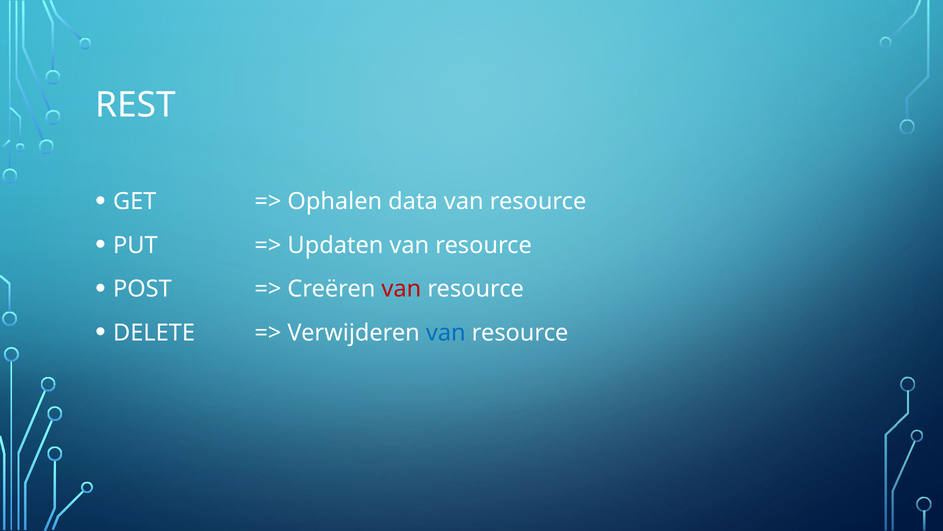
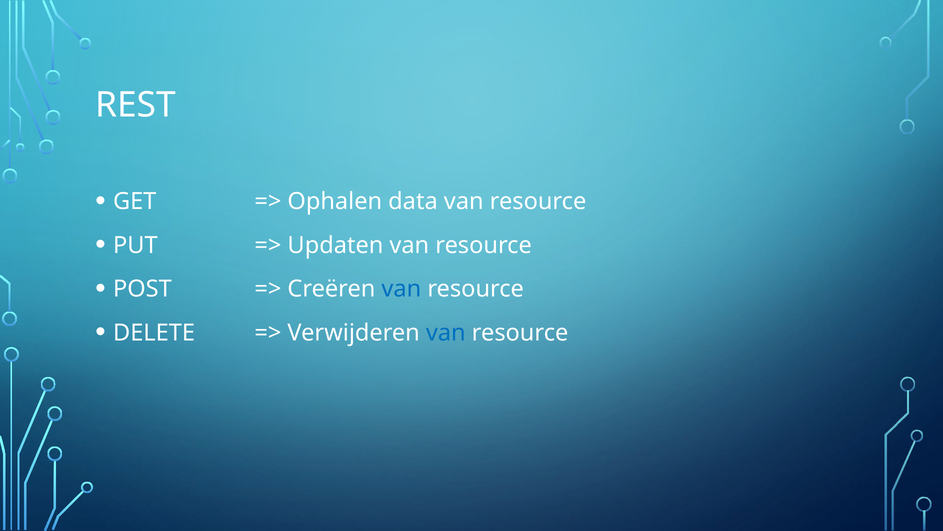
van at (401, 289) colour: red -> blue
